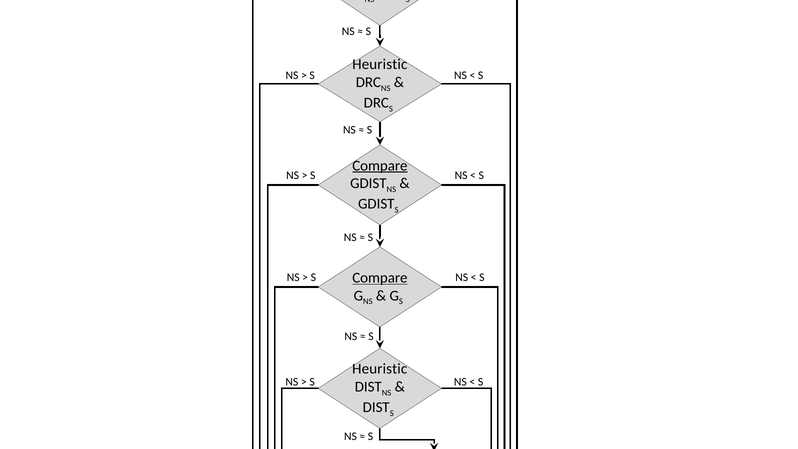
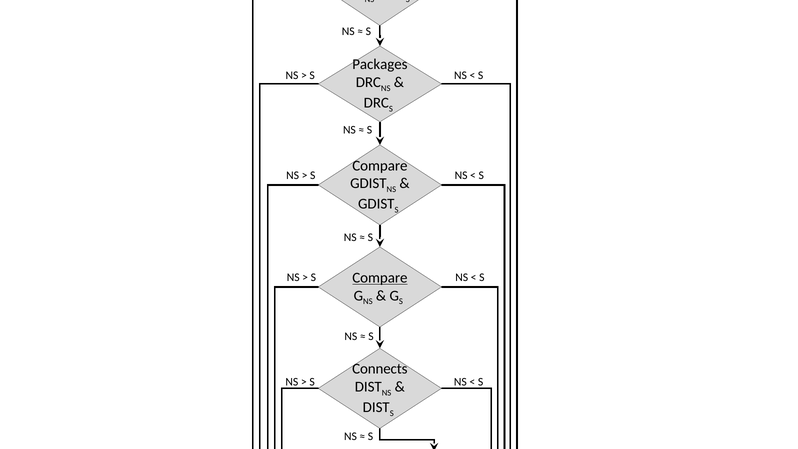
Heuristic at (380, 65): Heuristic -> Packages
Compare at (380, 166) underline: present -> none
Heuristic at (380, 369): Heuristic -> Connects
